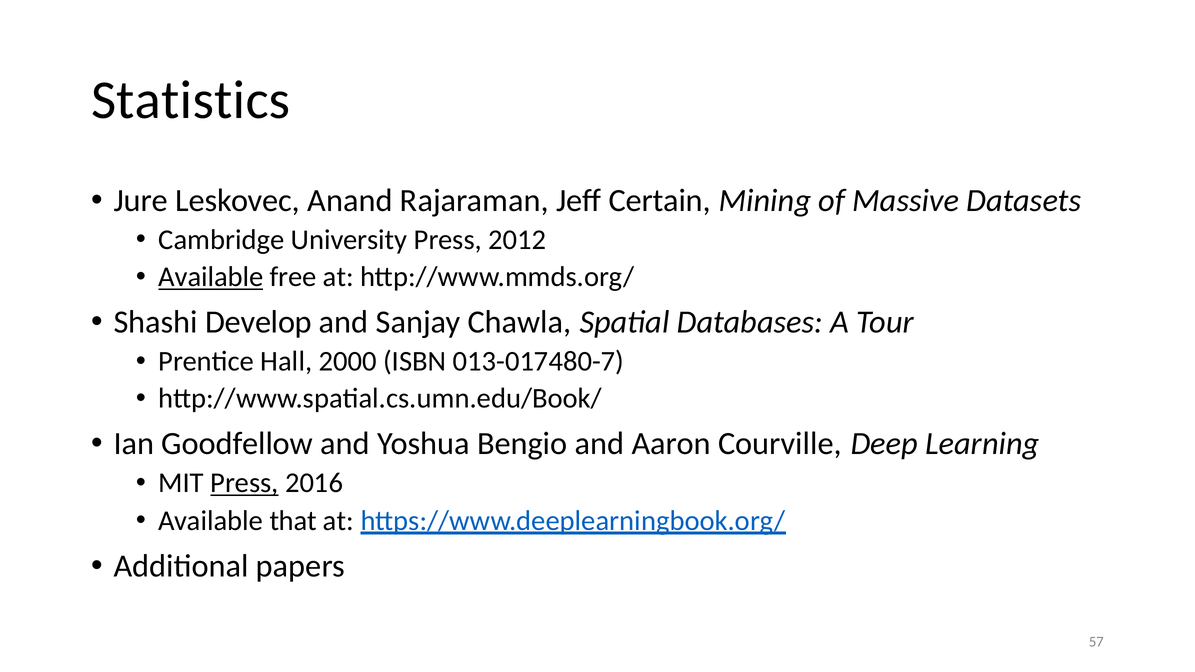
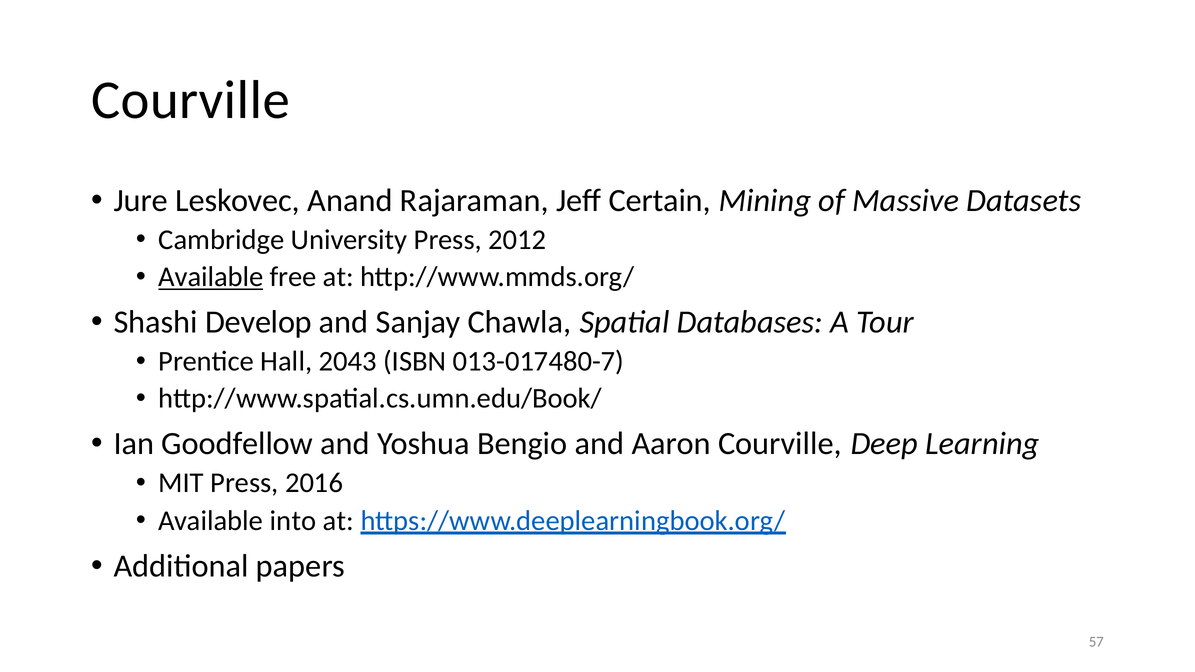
Statistics at (191, 100): Statistics -> Courville
2000: 2000 -> 2043
Press at (244, 483) underline: present -> none
that: that -> into
